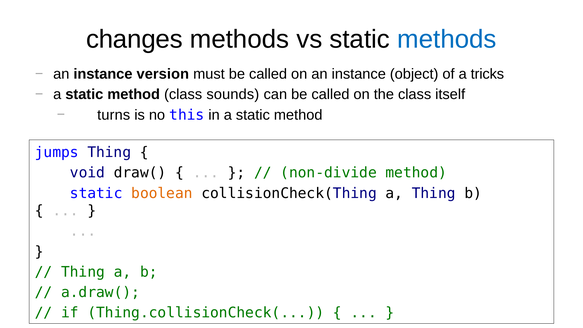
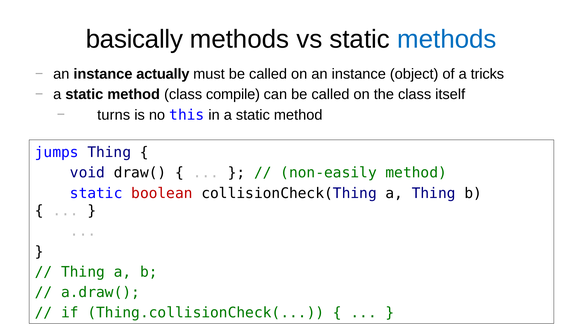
changes: changes -> basically
version: version -> actually
sounds: sounds -> compile
non-divide: non-divide -> non-easily
boolean colour: orange -> red
